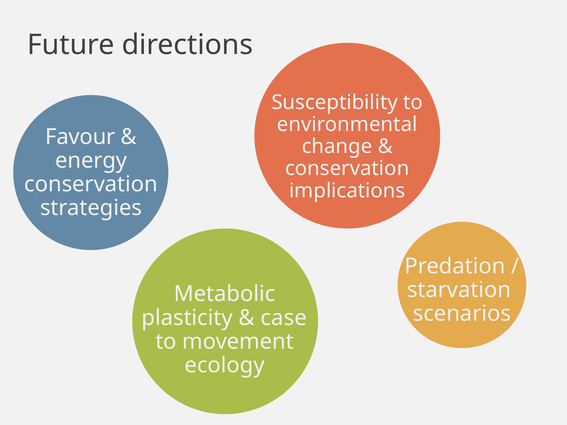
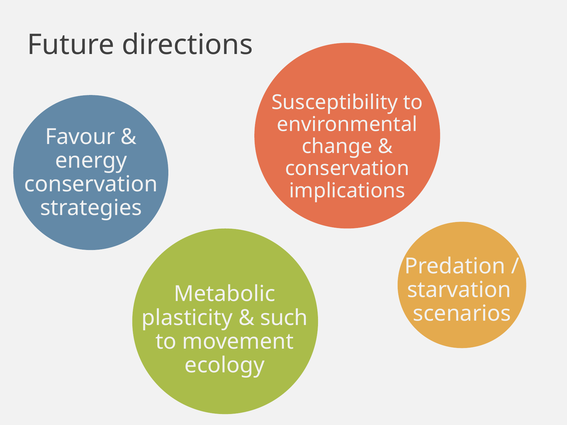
case: case -> such
